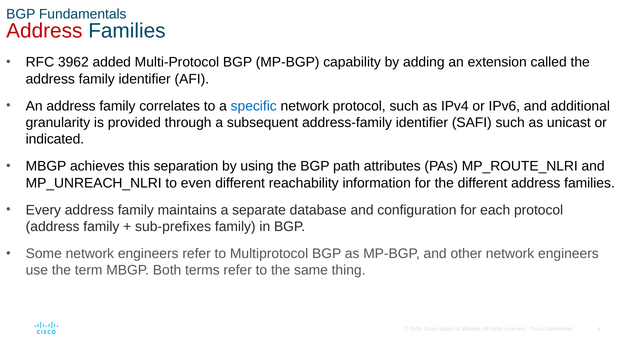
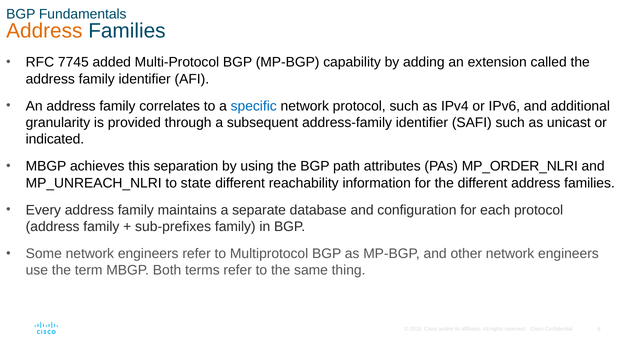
Address at (44, 31) colour: red -> orange
3962: 3962 -> 7745
MP_ROUTE_NLRI: MP_ROUTE_NLRI -> MP_ORDER_NLRI
even: even -> state
